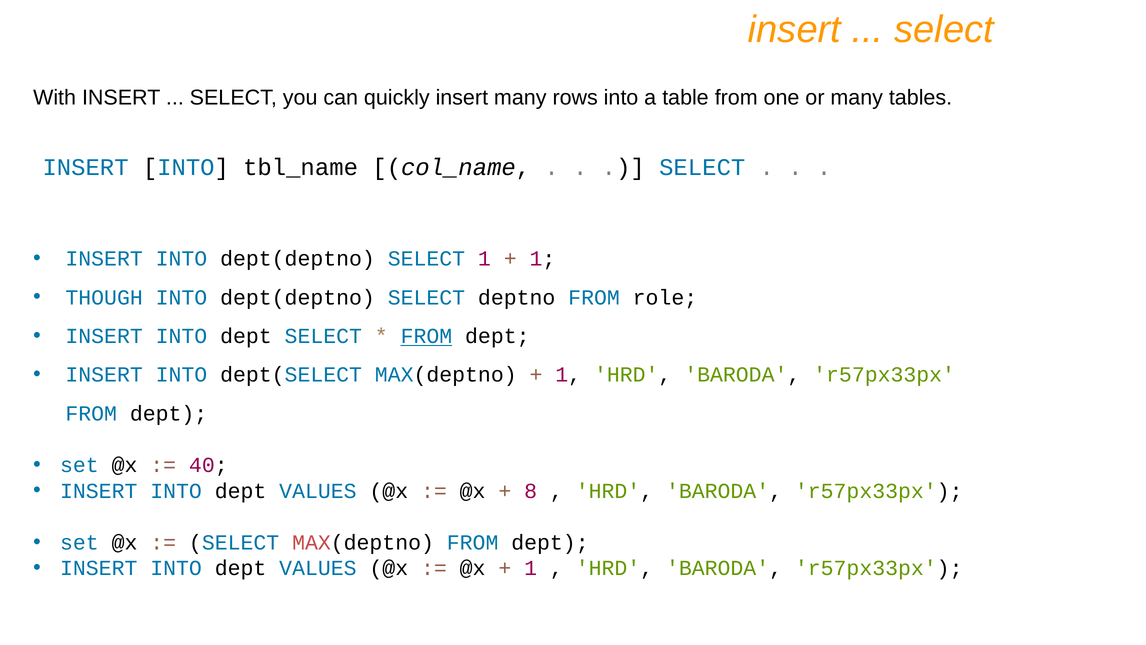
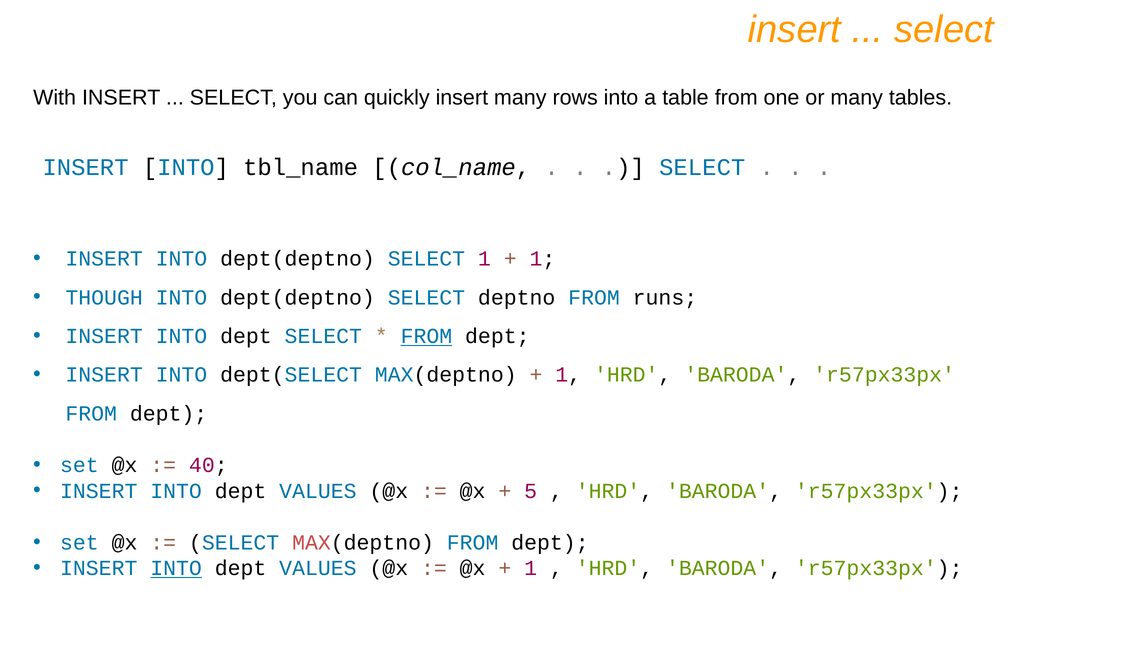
role: role -> runs
8: 8 -> 5
INTO at (176, 568) underline: none -> present
